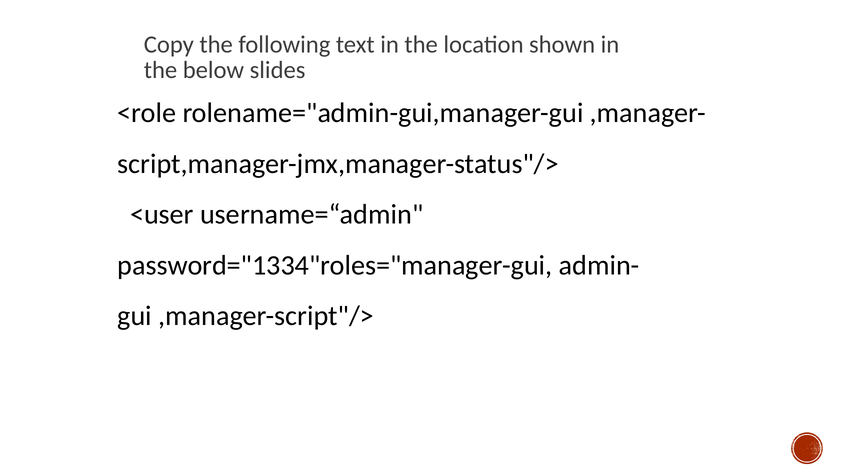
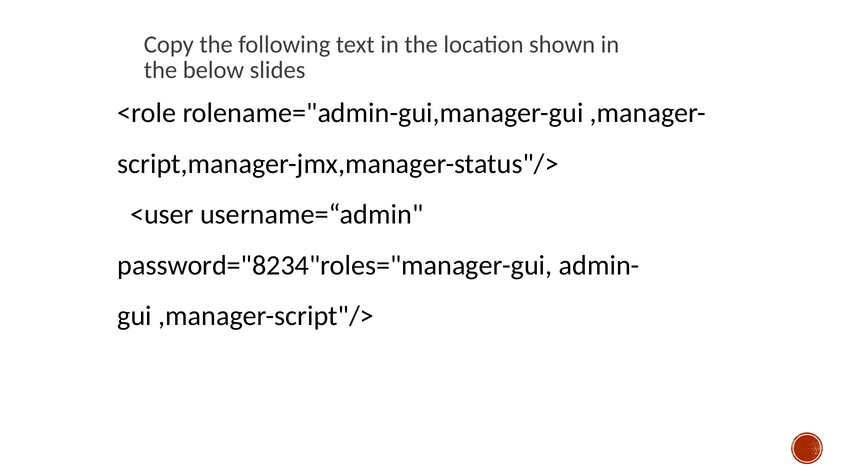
password="1334"roles="manager-gui: password="1334"roles="manager-gui -> password="8234"roles="manager-gui
